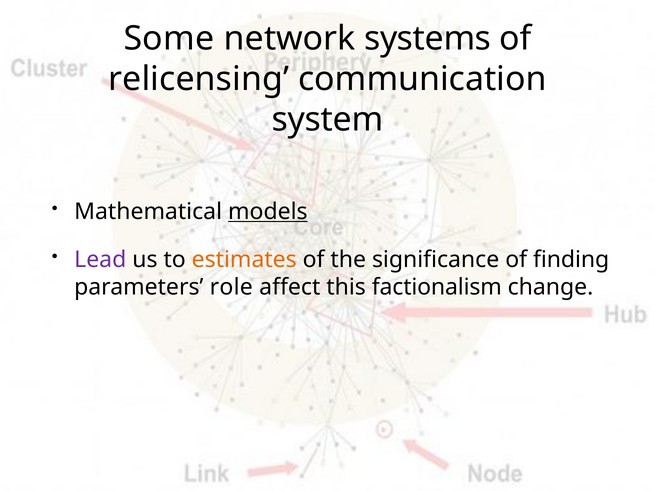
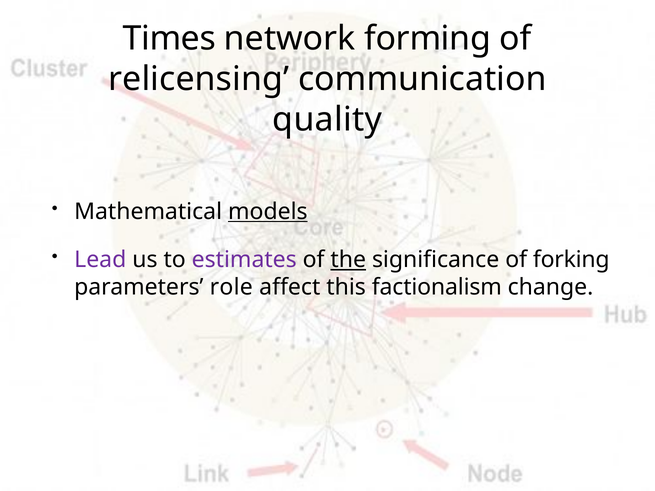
Some: Some -> Times
systems: systems -> forming
system: system -> quality
estimates colour: orange -> purple
the underline: none -> present
finding: finding -> forking
